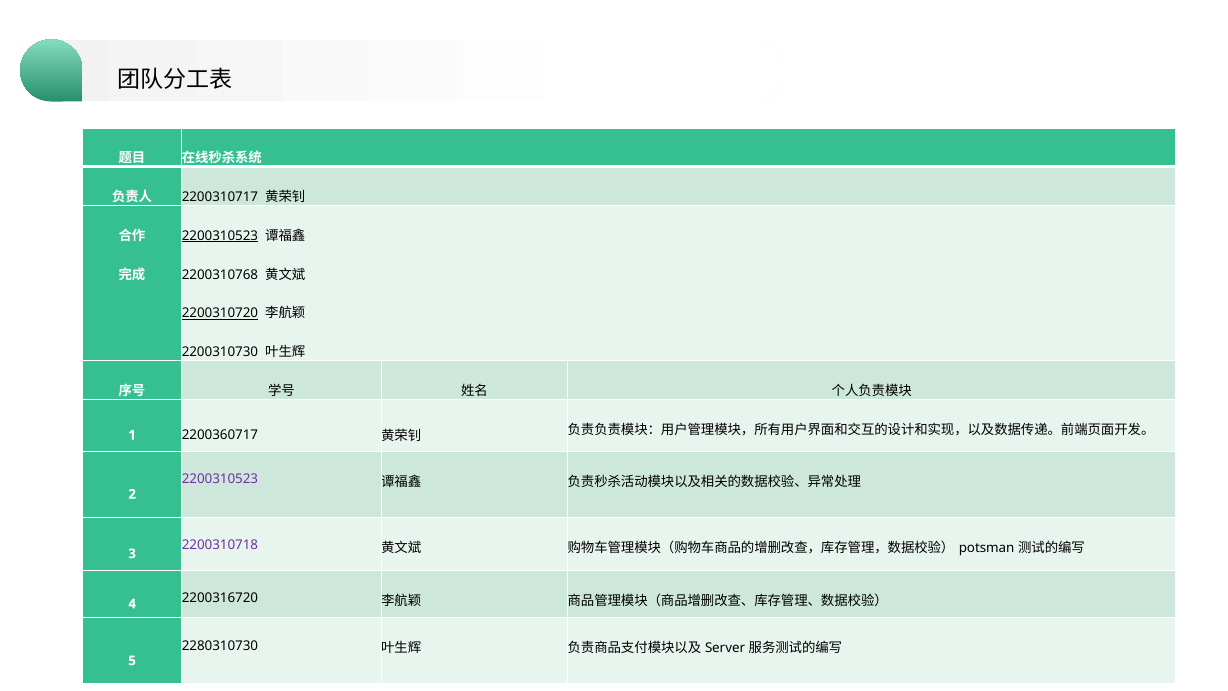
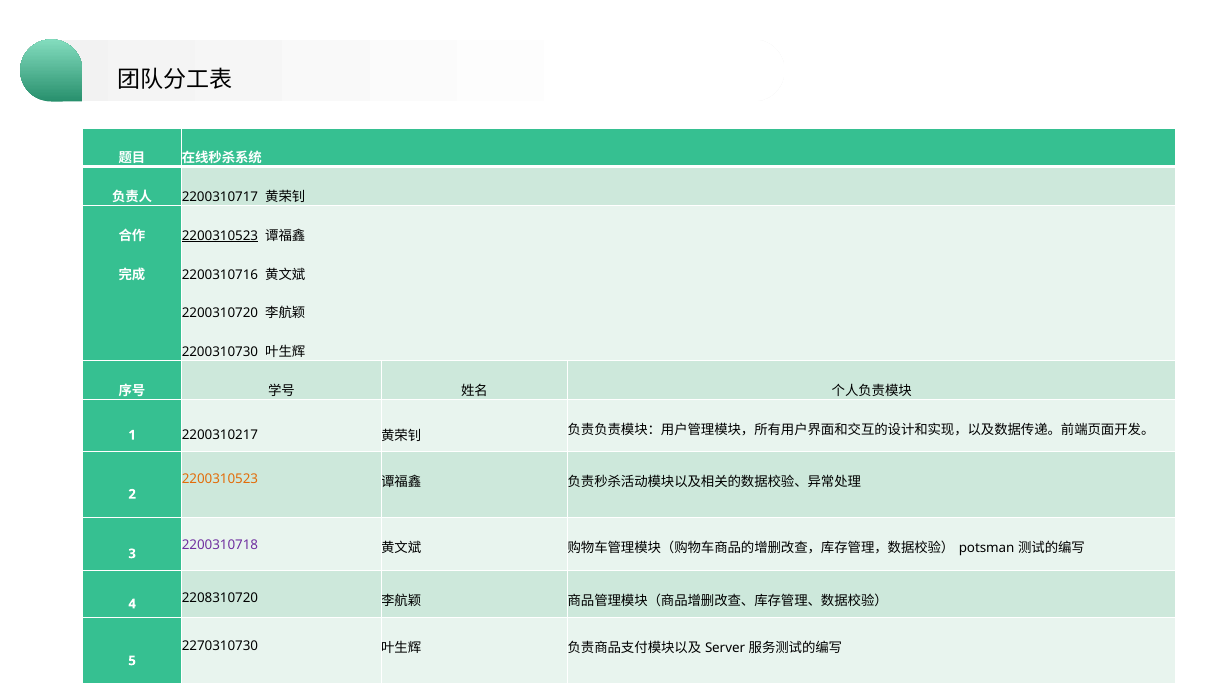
2200310768: 2200310768 -> 2200310716
2200310720 underline: present -> none
2200360717: 2200360717 -> 2200310217
2200310523 at (220, 479) colour: purple -> orange
2200316720: 2200316720 -> 2208310720
2280310730: 2280310730 -> 2270310730
